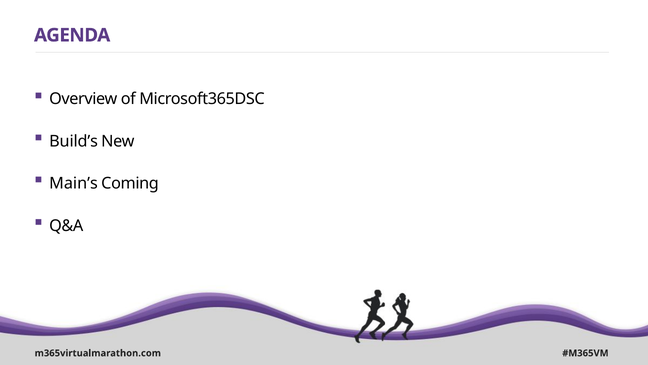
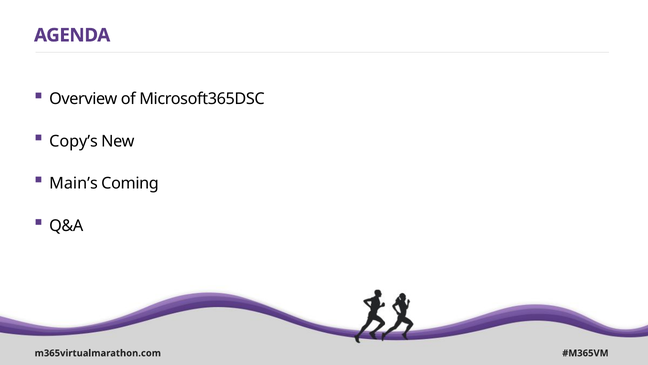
Build’s: Build’s -> Copy’s
